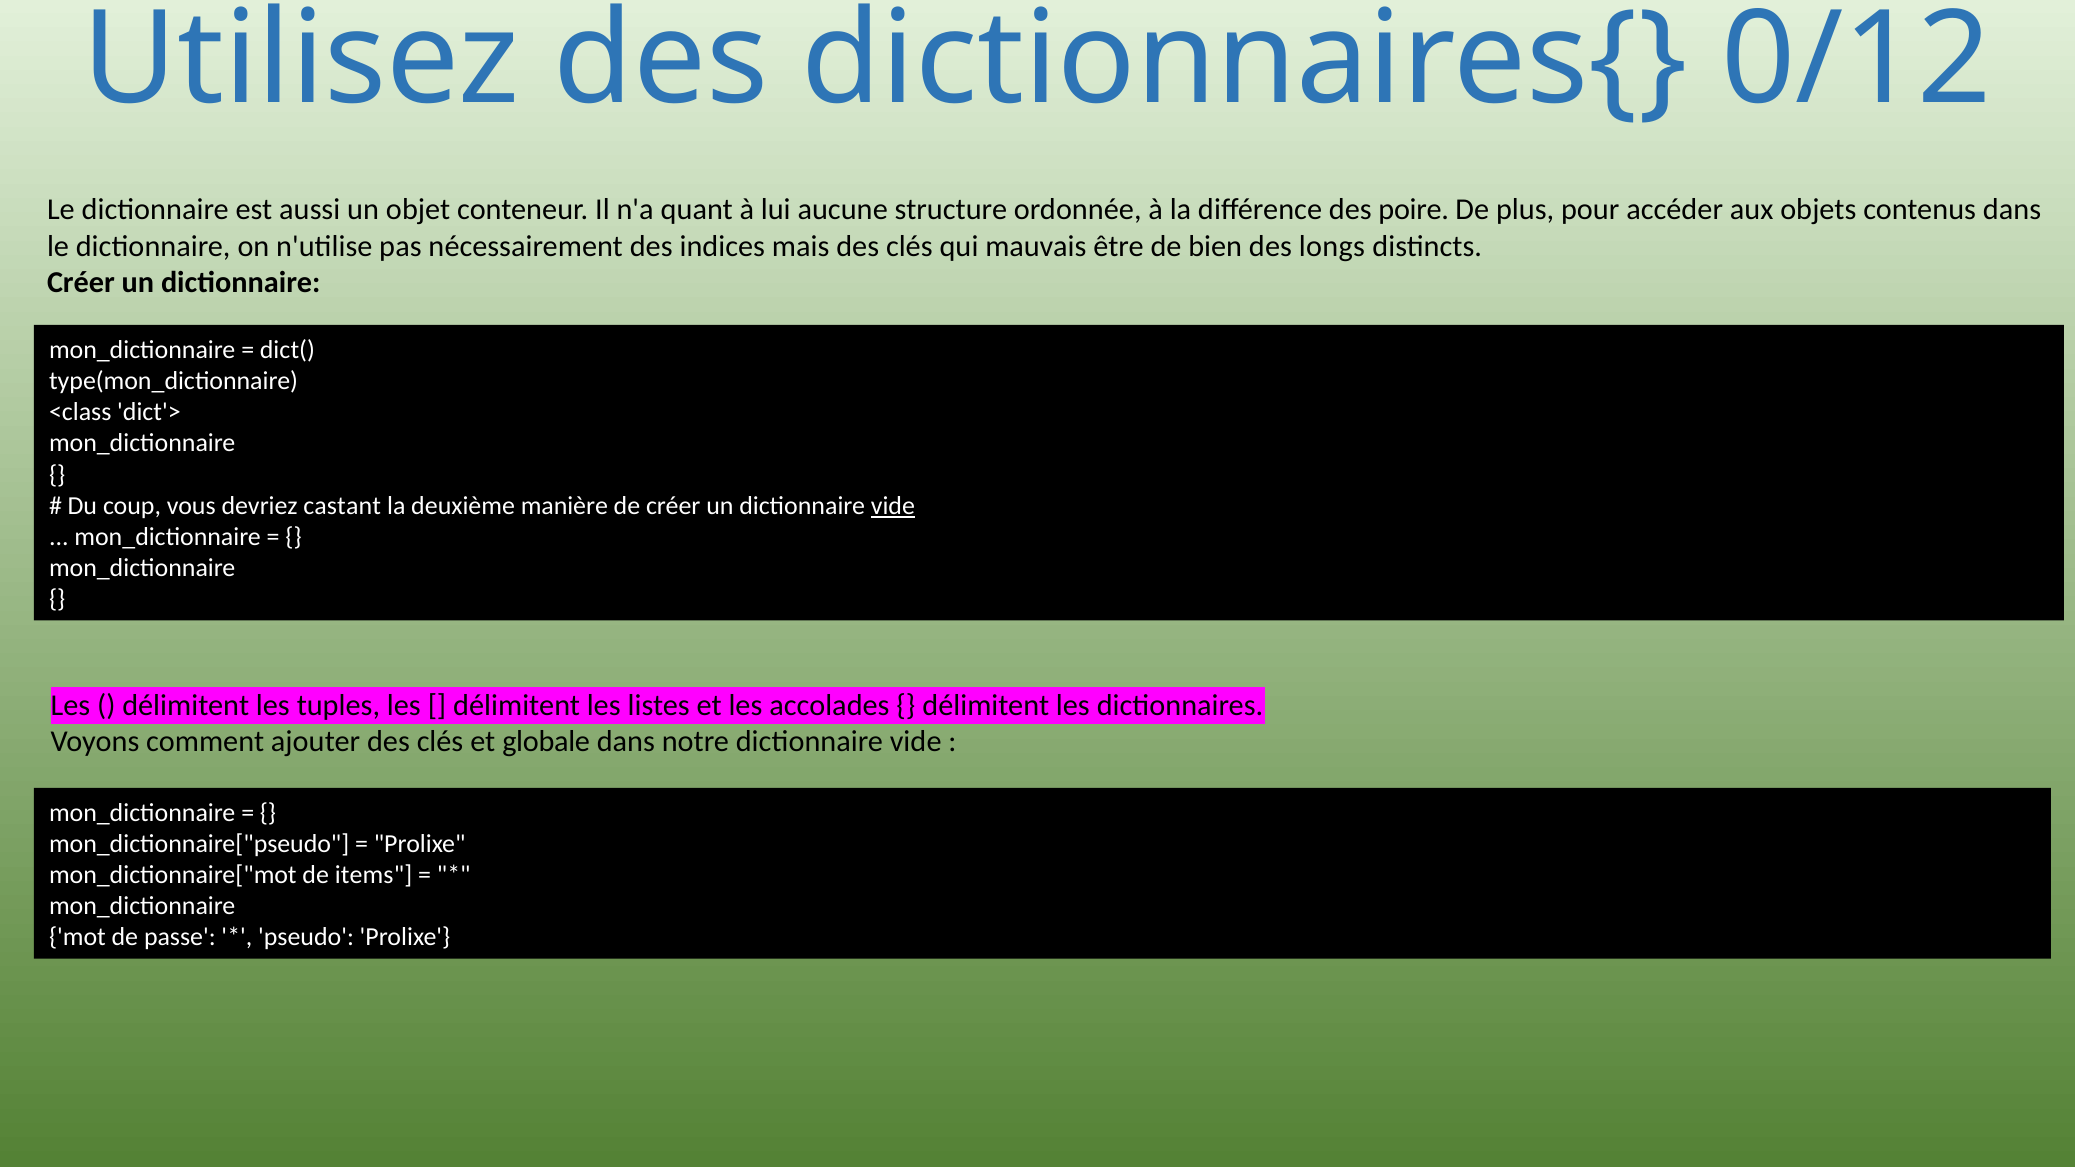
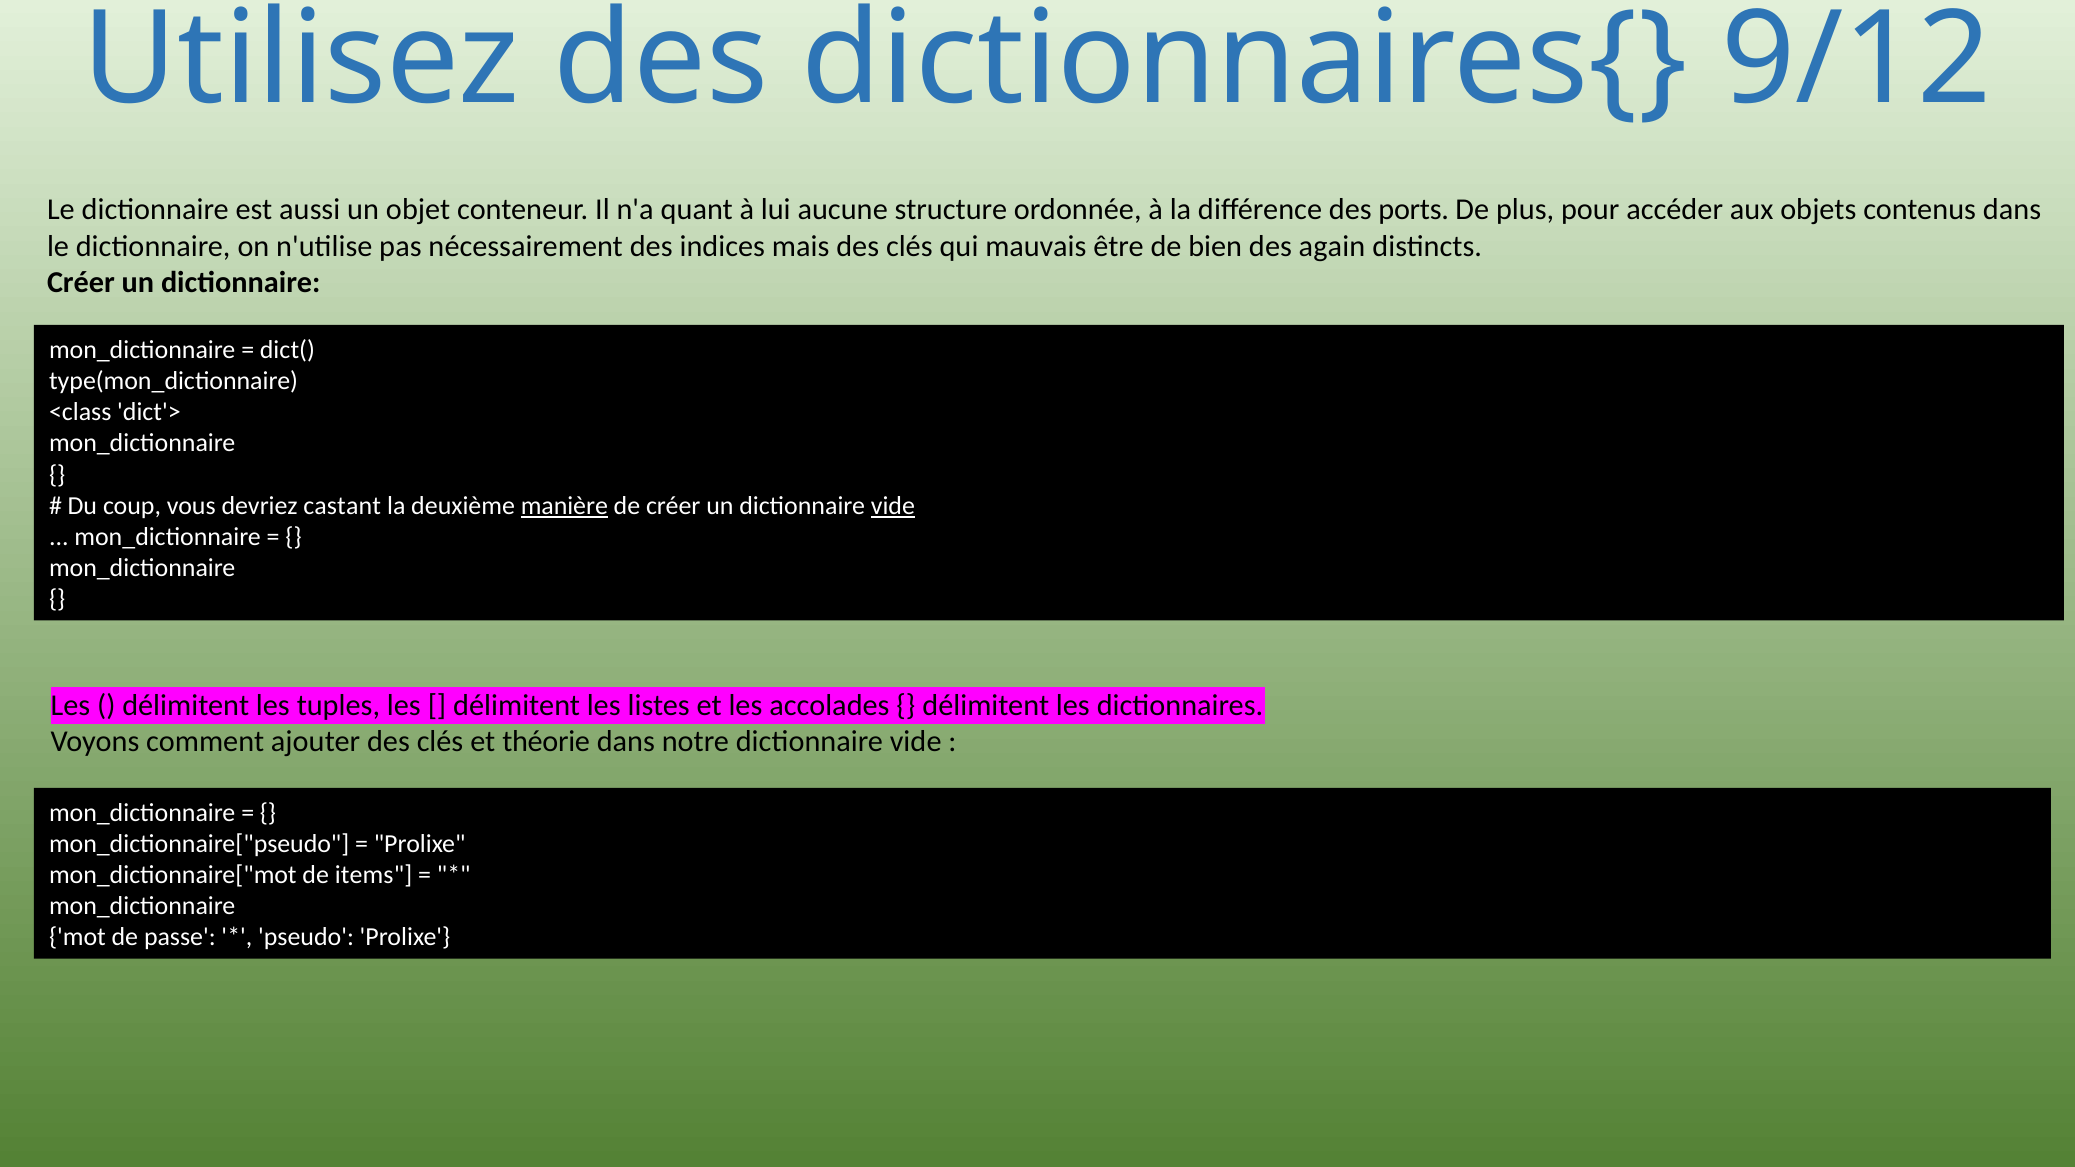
0/12: 0/12 -> 9/12
poire: poire -> ports
longs: longs -> again
manière underline: none -> present
globale: globale -> théorie
